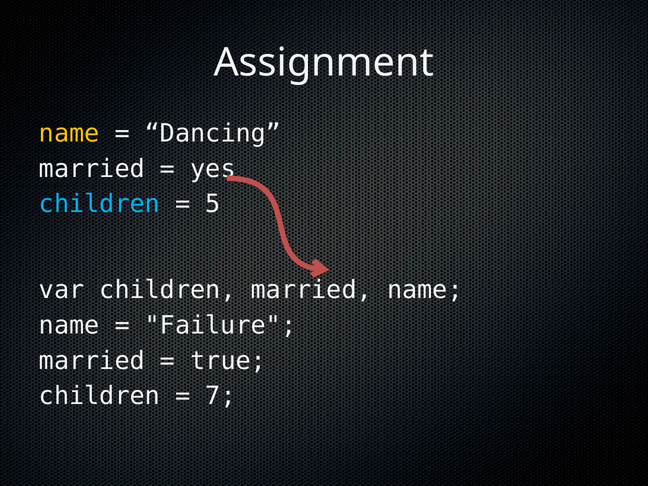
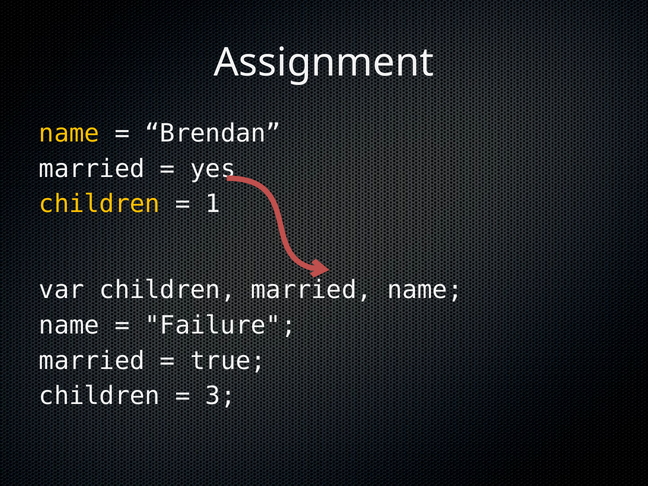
Dancing: Dancing -> Brendan
children at (99, 204) colour: light blue -> yellow
5: 5 -> 1
7: 7 -> 3
